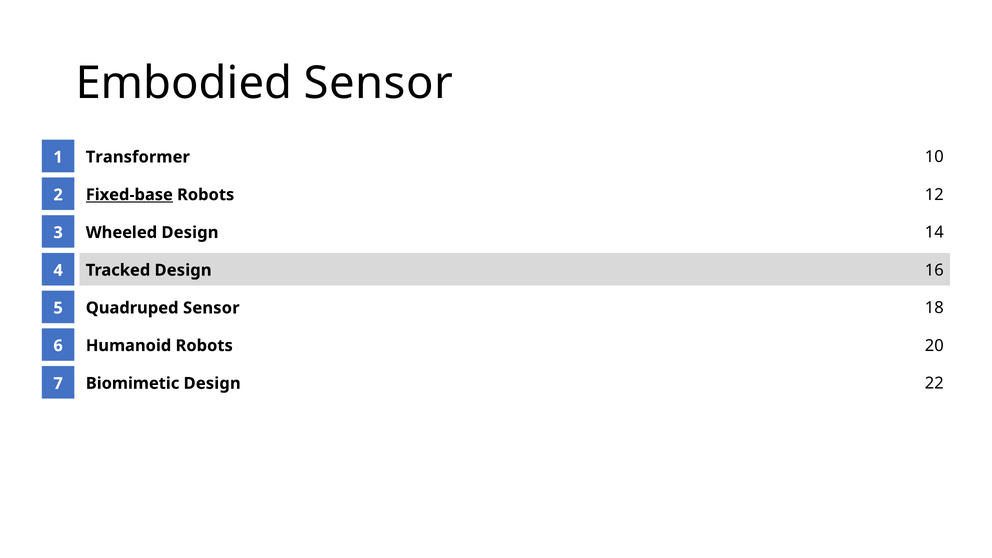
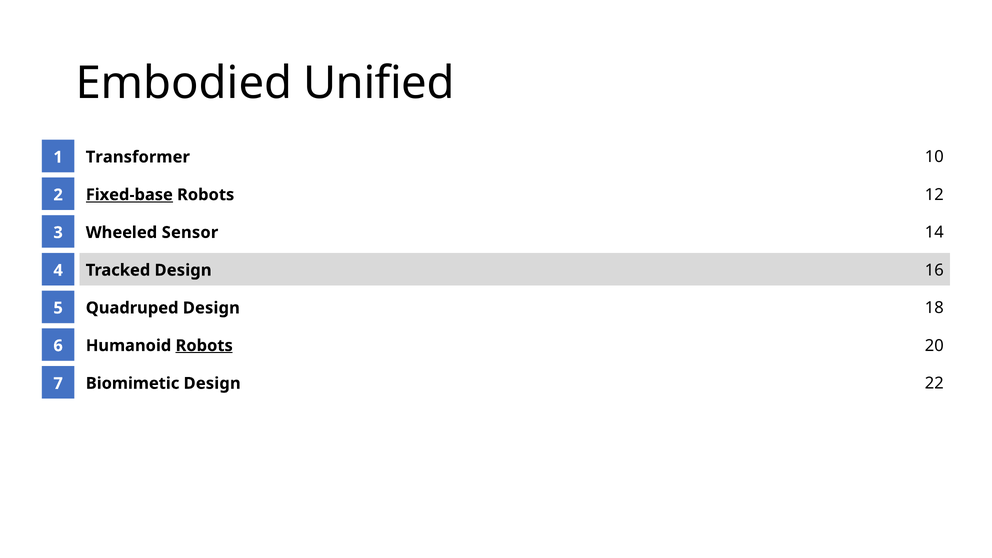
Embodied Sensor: Sensor -> Unified
Wheeled Design: Design -> Sensor
Quadruped Sensor: Sensor -> Design
Robots at (204, 346) underline: none -> present
